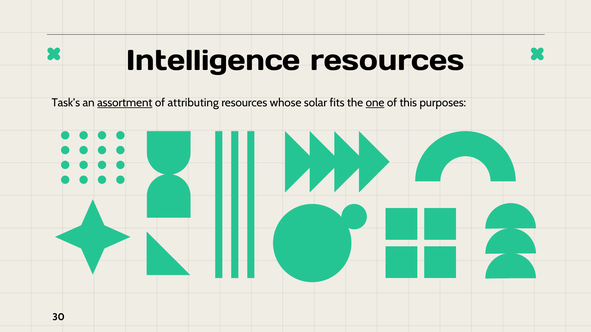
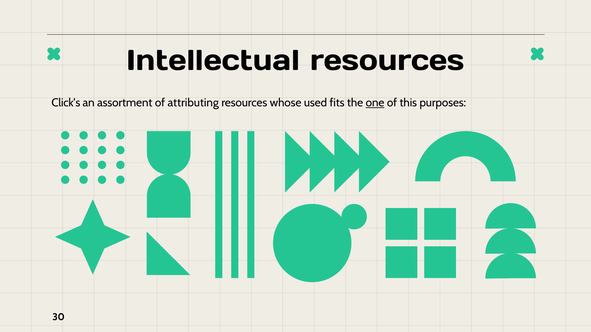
Intelligence: Intelligence -> Intellectual
Task’s: Task’s -> Click’s
assortment underline: present -> none
solar: solar -> used
